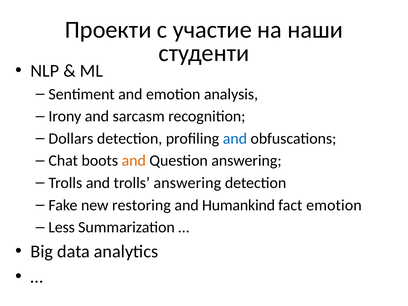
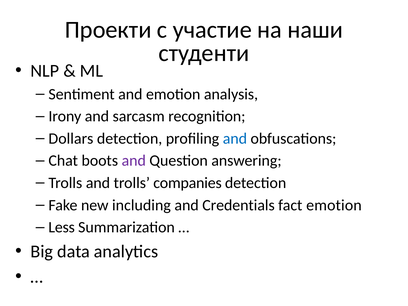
and at (134, 161) colour: orange -> purple
trolls answering: answering -> companies
restoring: restoring -> including
Humankind: Humankind -> Credentials
